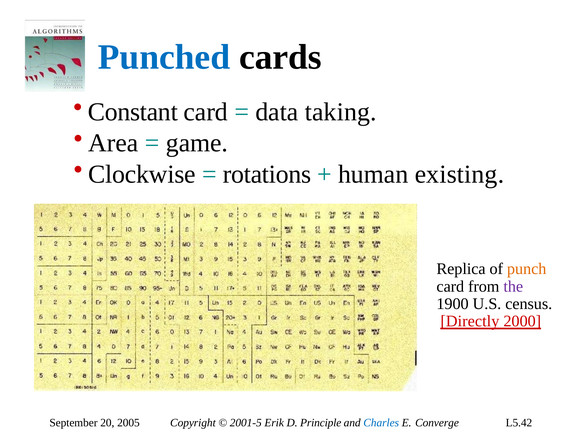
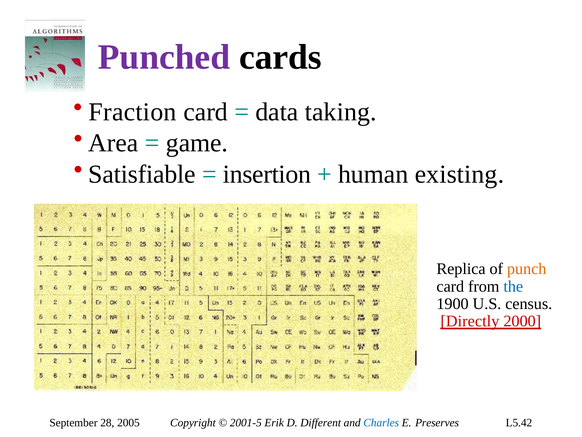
Punched colour: blue -> purple
Constant: Constant -> Fraction
Clockwise: Clockwise -> Satisfiable
rotations: rotations -> insertion
the colour: purple -> blue
20: 20 -> 28
Principle: Principle -> Different
Converge: Converge -> Preserves
